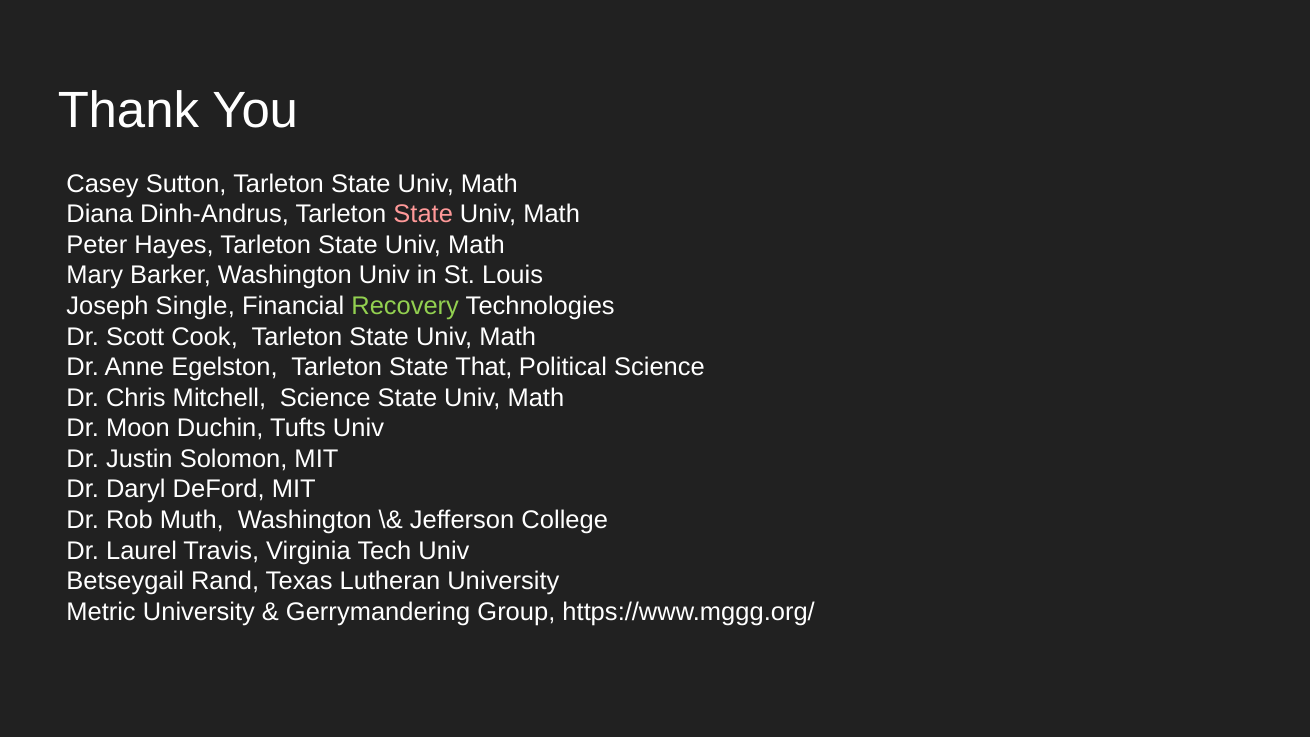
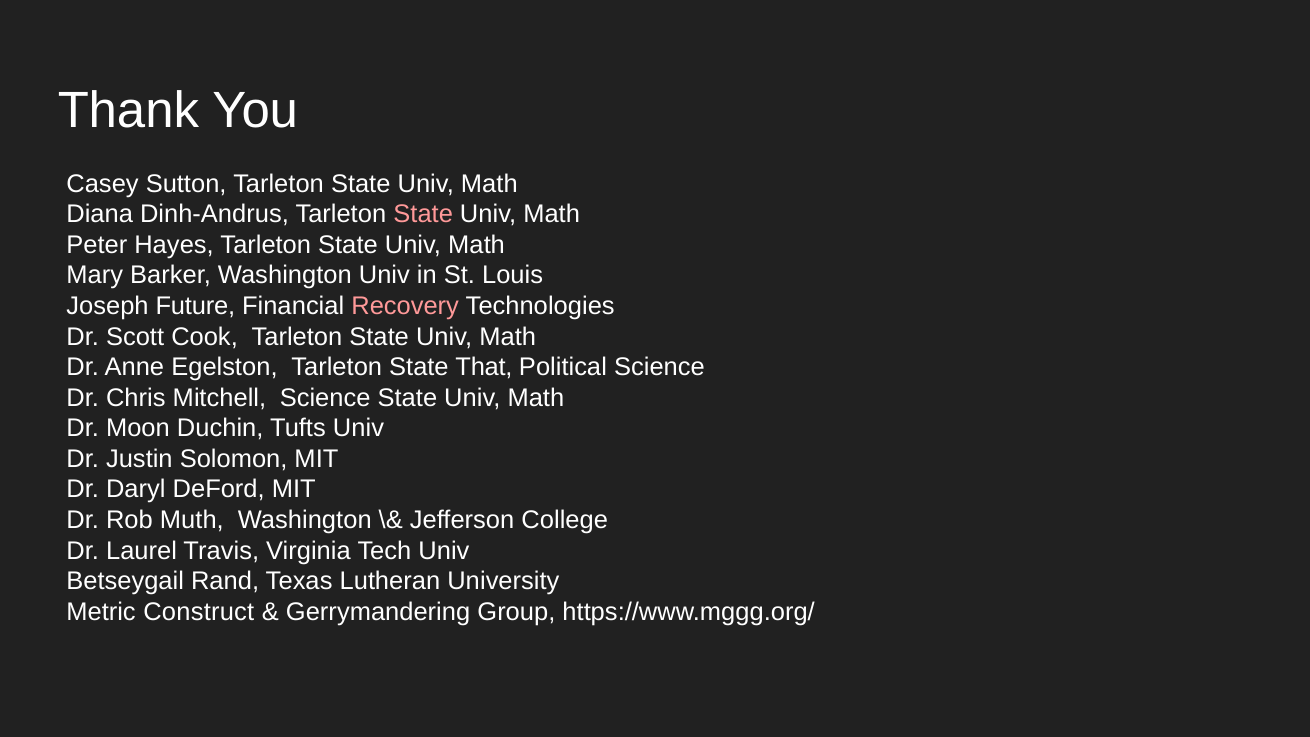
Single: Single -> Future
Recovery colour: light green -> pink
Metric University: University -> Construct
